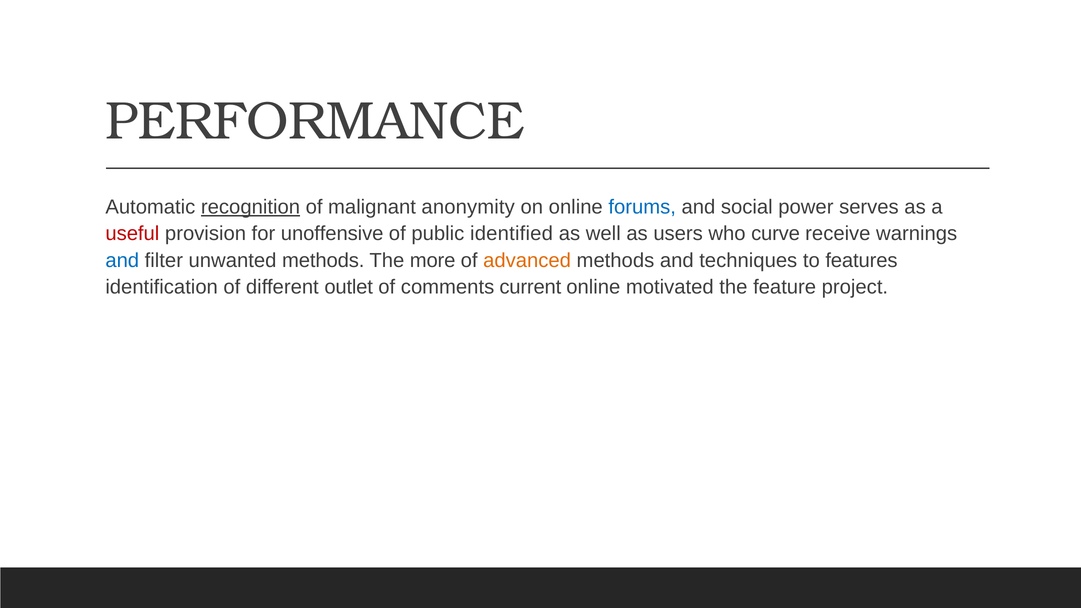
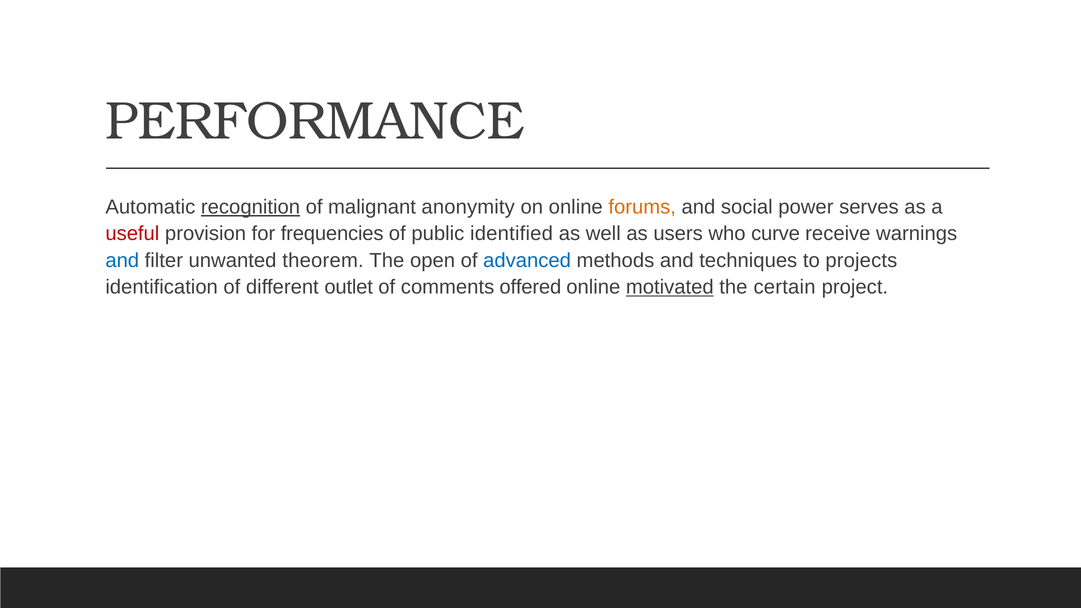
forums colour: blue -> orange
unoffensive: unoffensive -> frequencies
unwanted methods: methods -> theorem
more: more -> open
advanced colour: orange -> blue
features: features -> projects
current: current -> offered
motivated underline: none -> present
feature: feature -> certain
